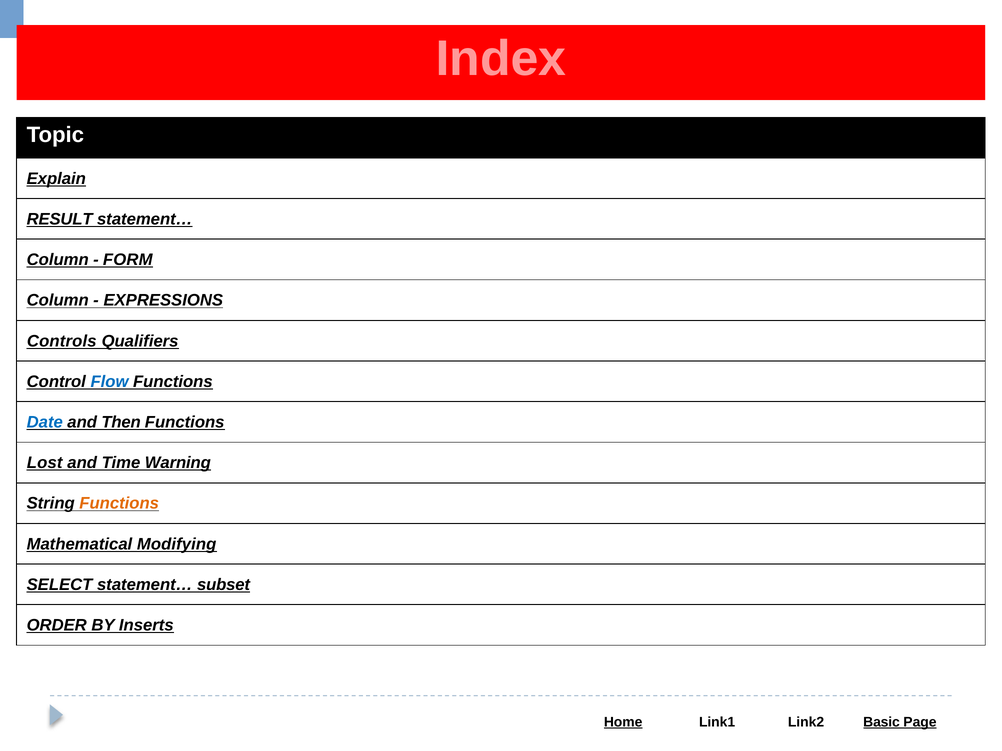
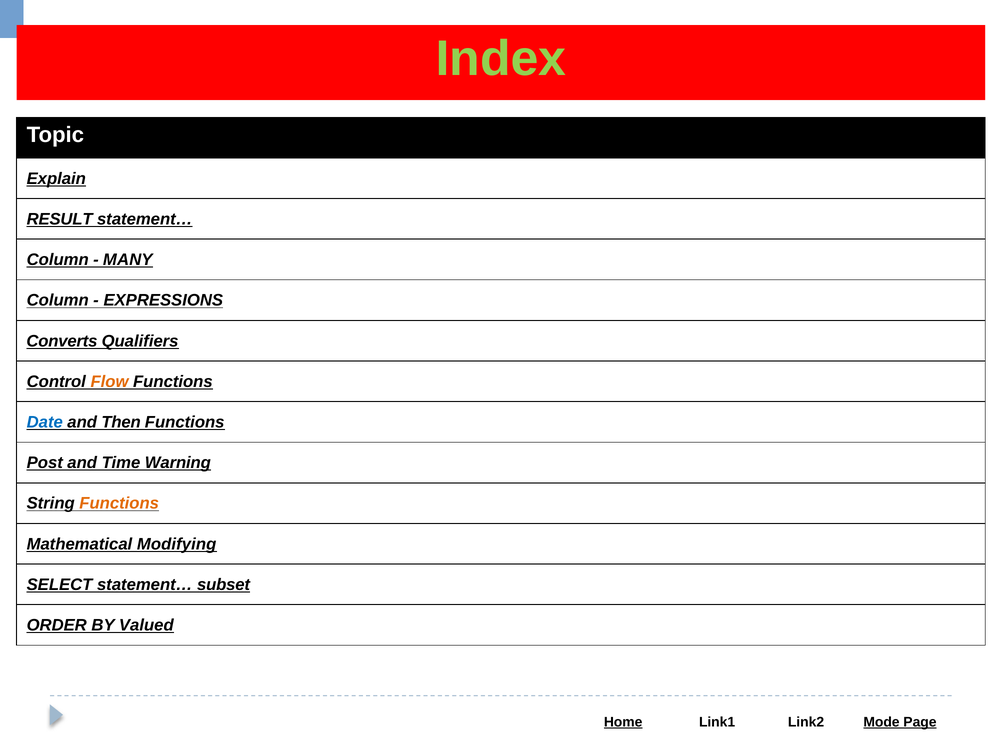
Index colour: pink -> light green
FORM: FORM -> MANY
Controls: Controls -> Converts
Flow colour: blue -> orange
Lost: Lost -> Post
Inserts: Inserts -> Valued
Basic: Basic -> Mode
